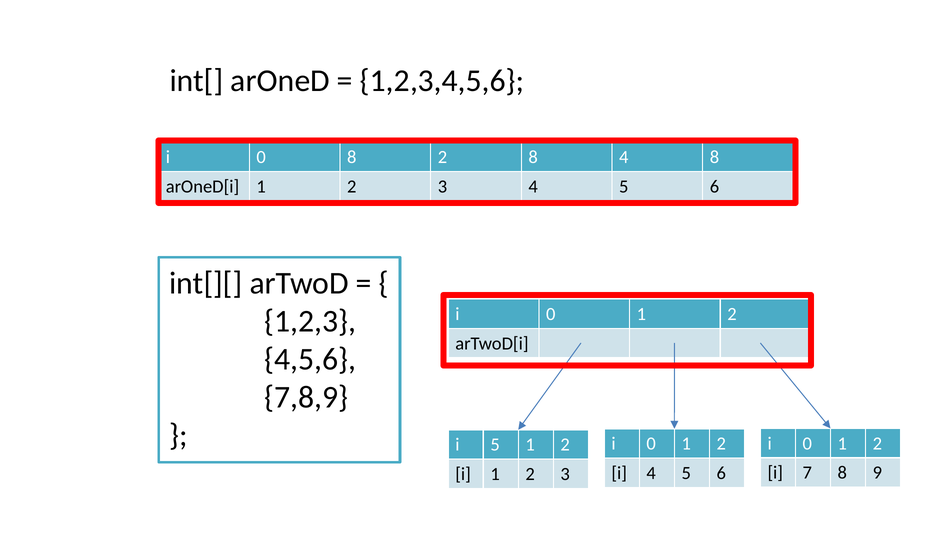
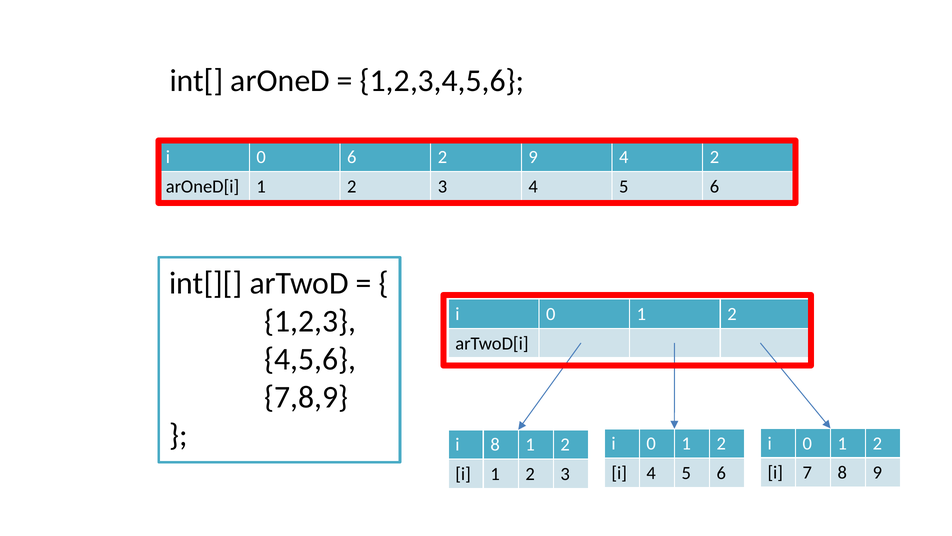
0 8: 8 -> 6
2 8: 8 -> 9
4 8: 8 -> 2
i 5: 5 -> 8
